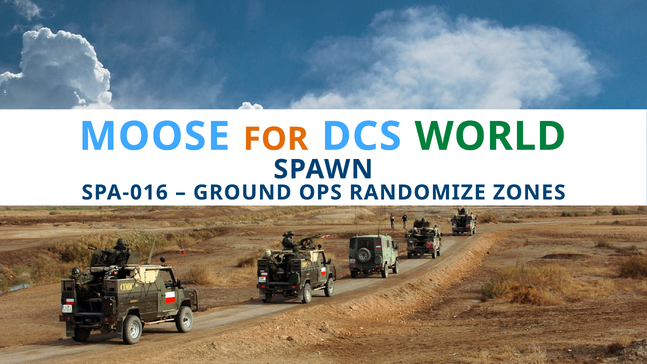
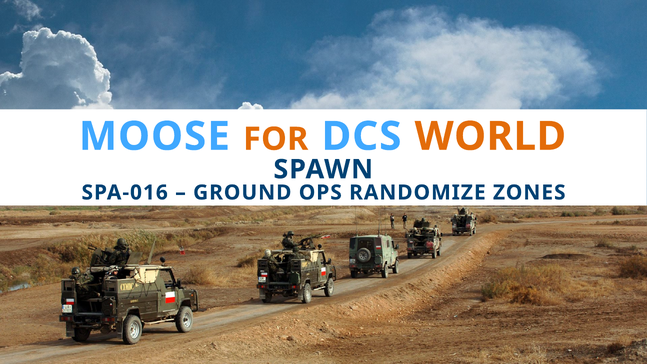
WORLD colour: green -> orange
